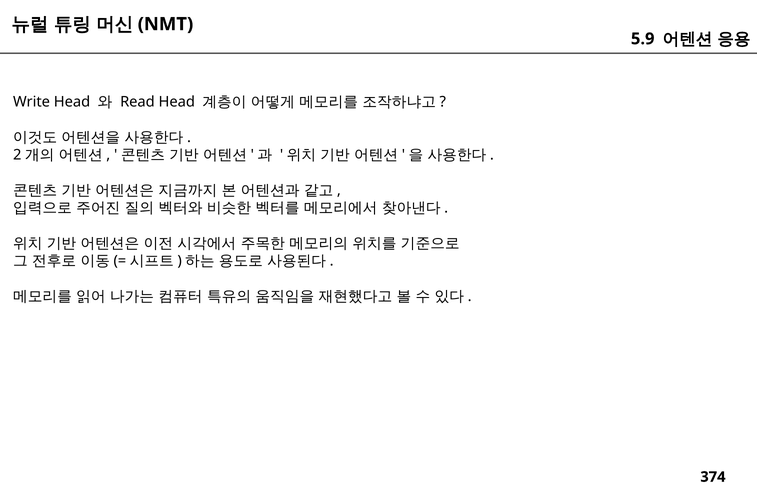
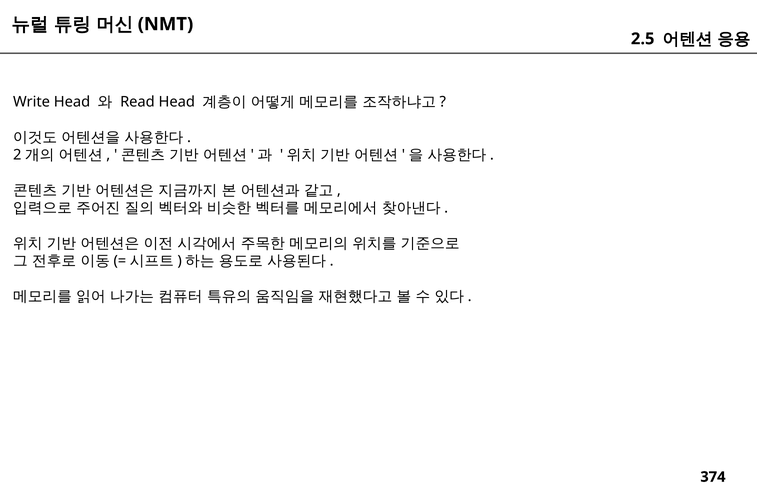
5.9: 5.9 -> 2.5
